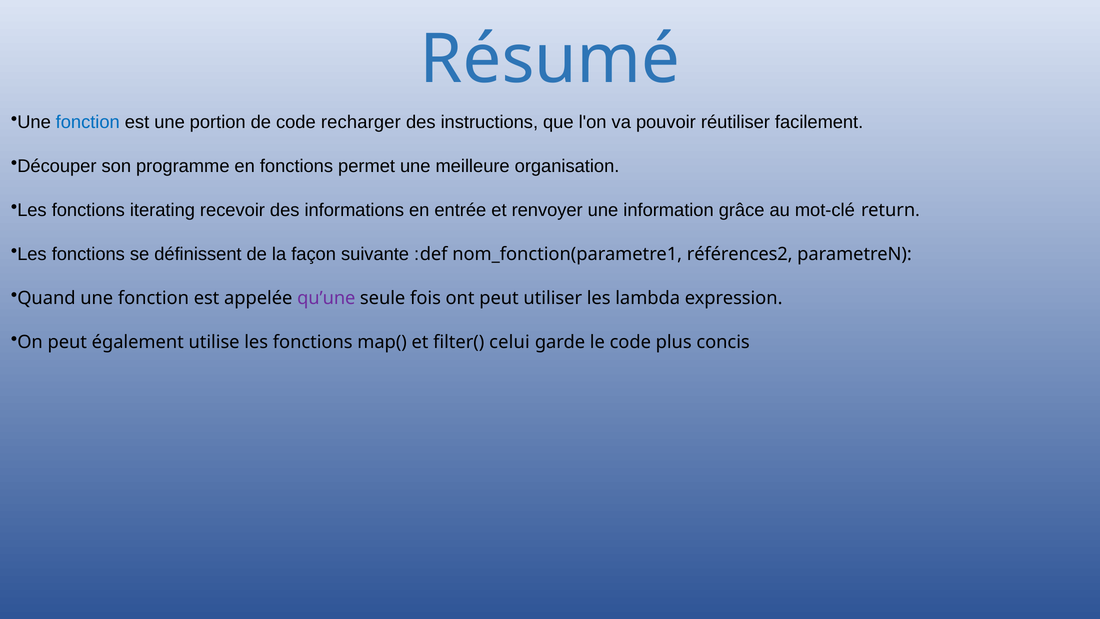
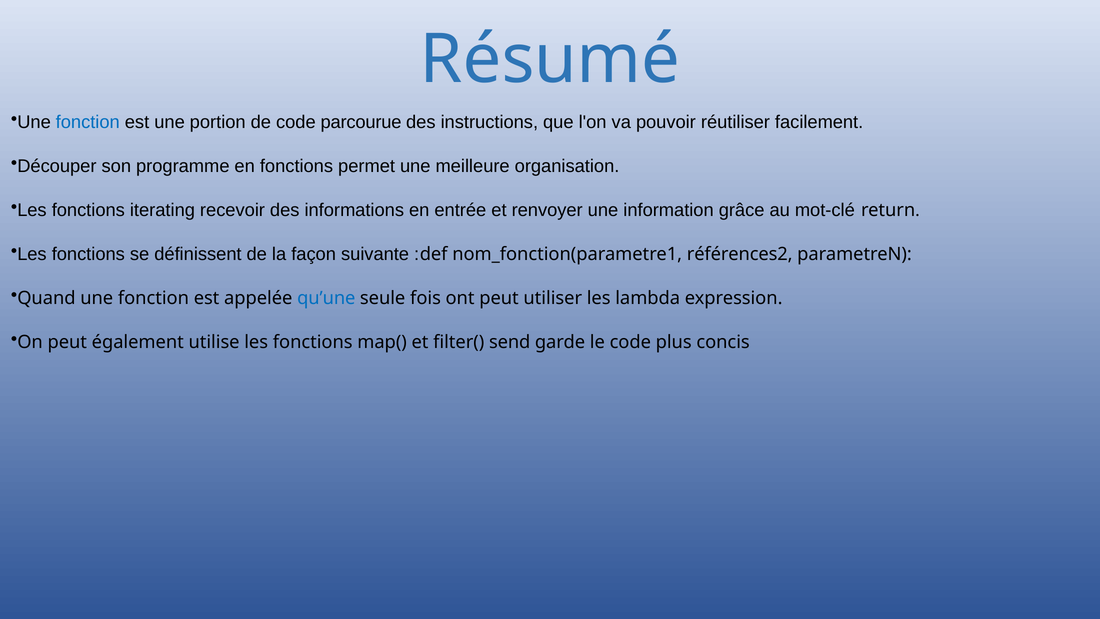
recharger: recharger -> parcourue
qu’une colour: purple -> blue
celui: celui -> send
